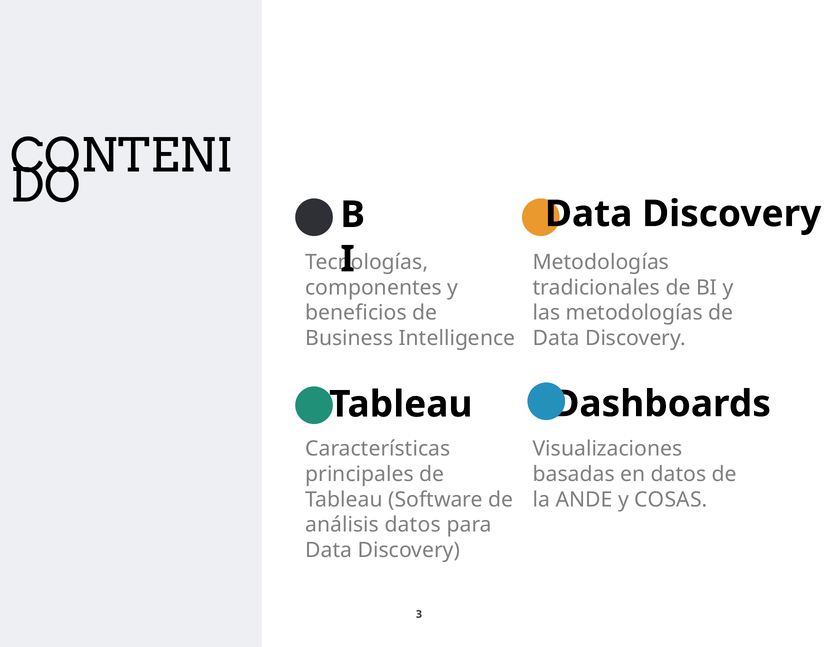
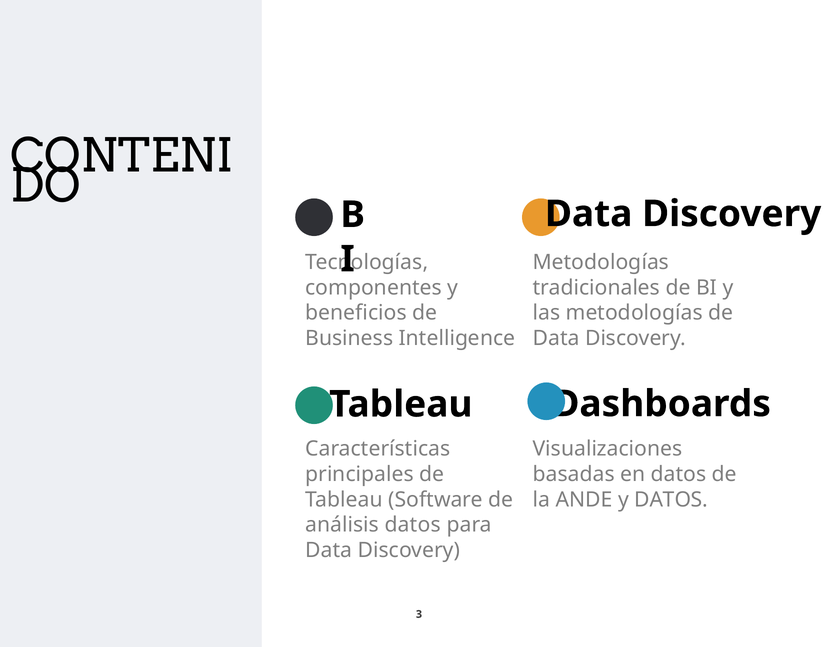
y COSAS: COSAS -> DATOS
